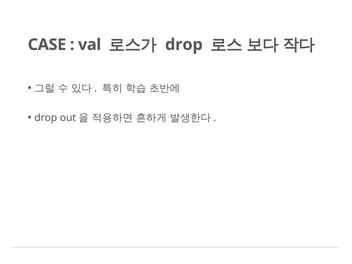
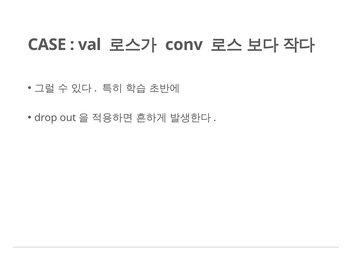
drop at (184, 45): drop -> conv
